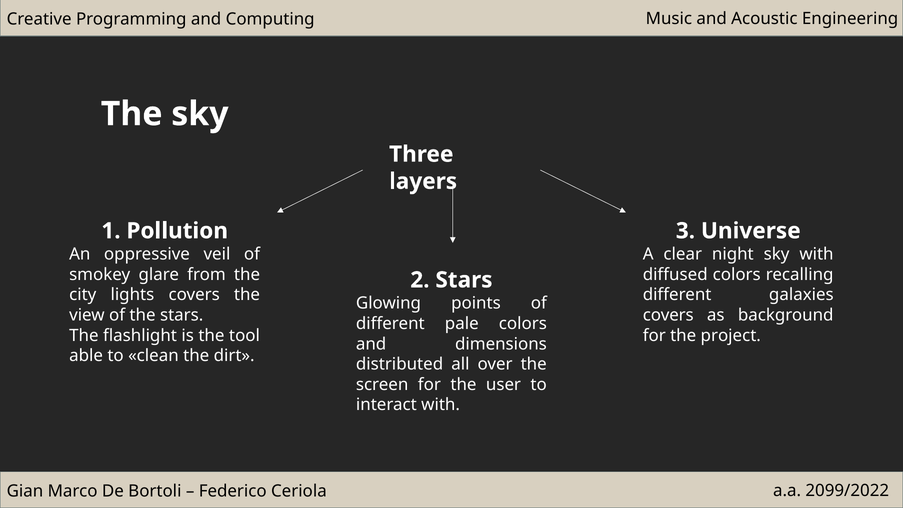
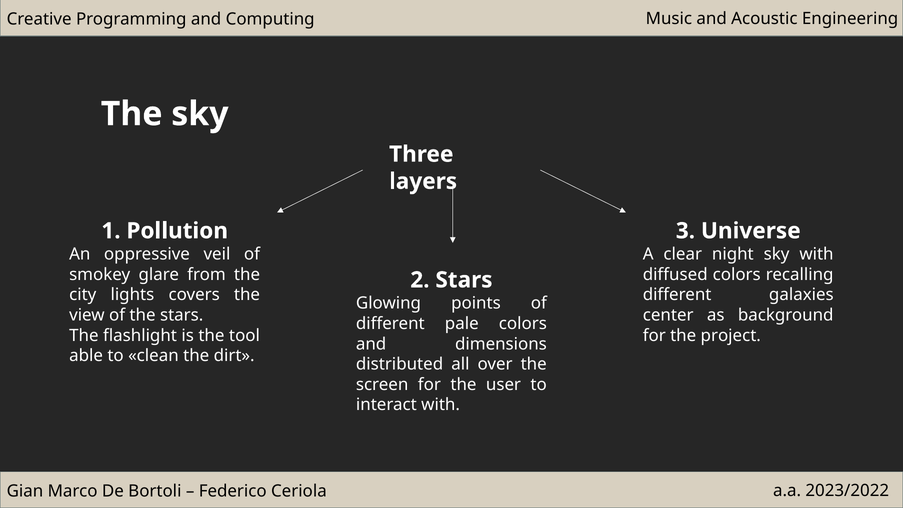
covers at (668, 315): covers -> center
2099/2022: 2099/2022 -> 2023/2022
